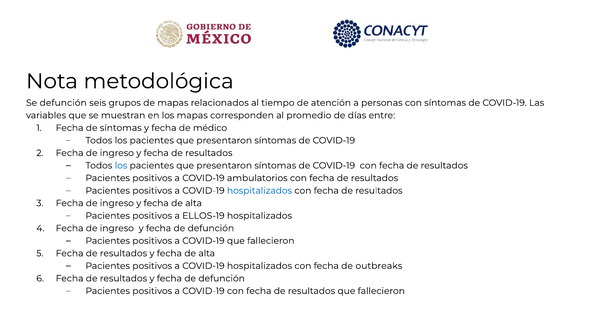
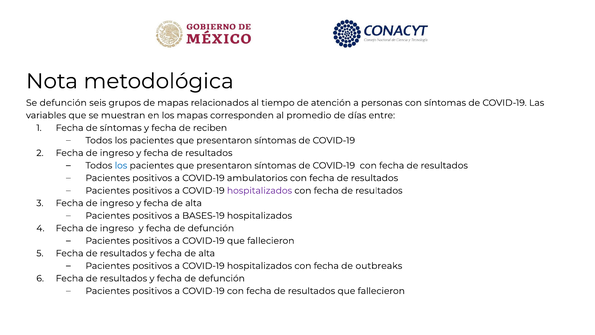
médico: médico -> reciben
hospitalizados at (259, 190) colour: blue -> purple
ELLOS-19: ELLOS-19 -> BASES-19
